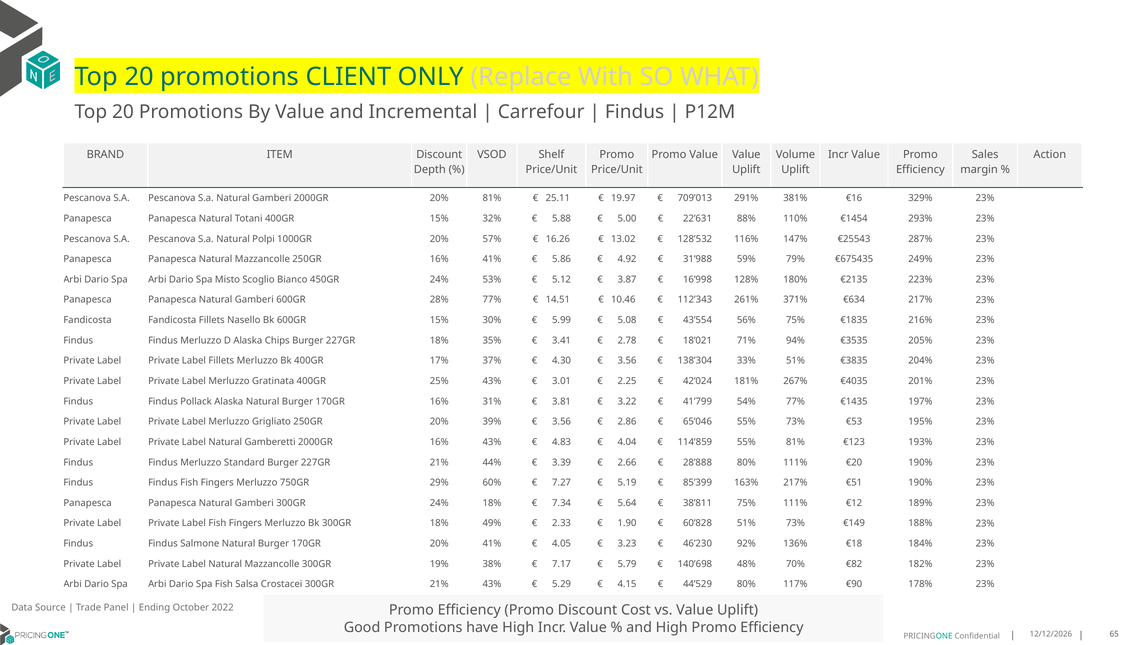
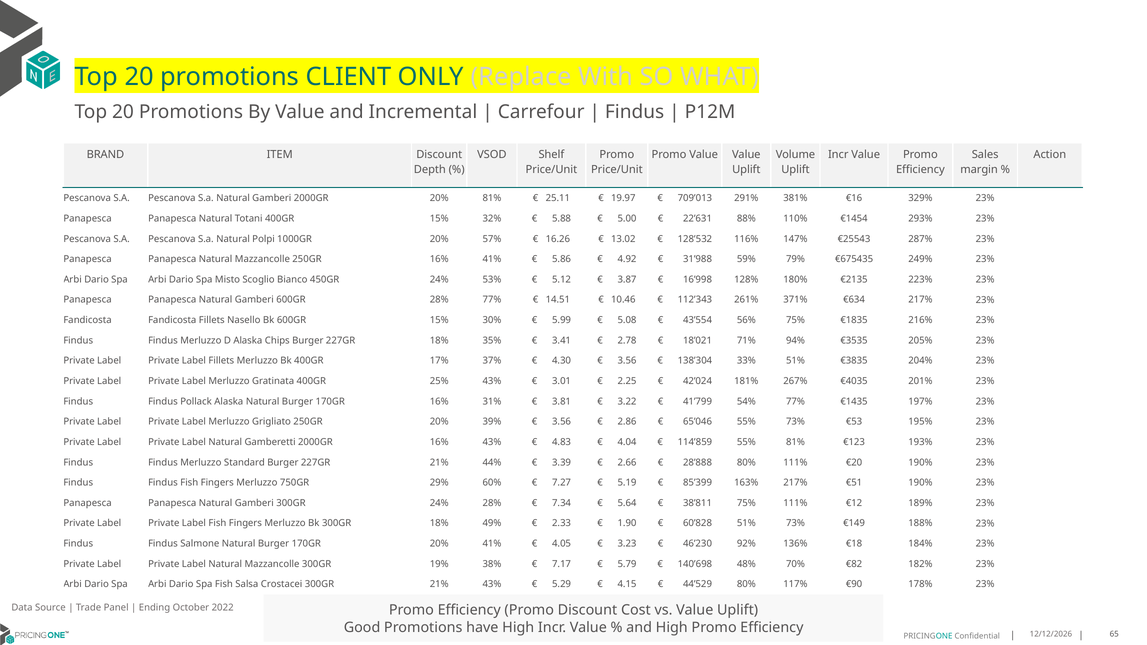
24% 18%: 18% -> 28%
